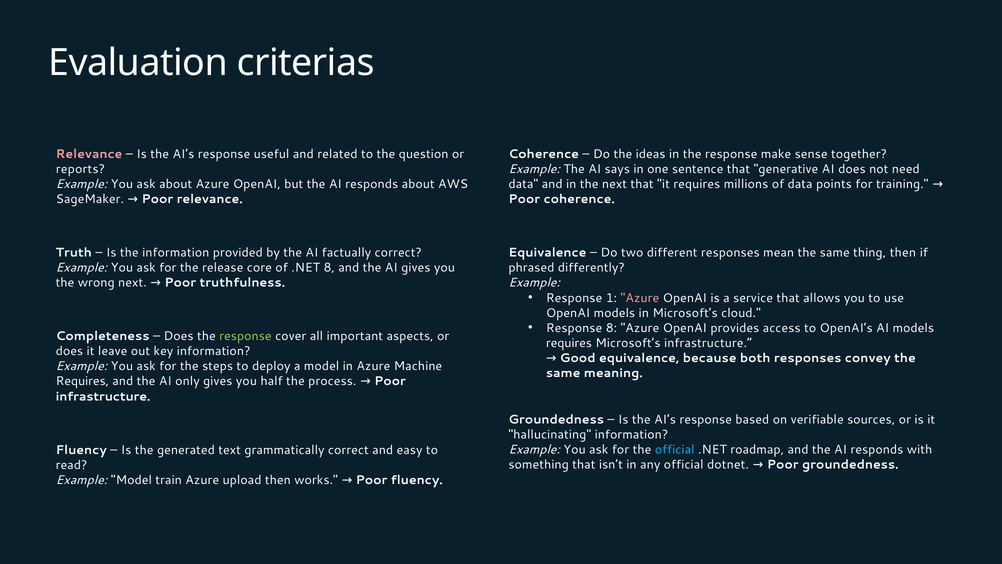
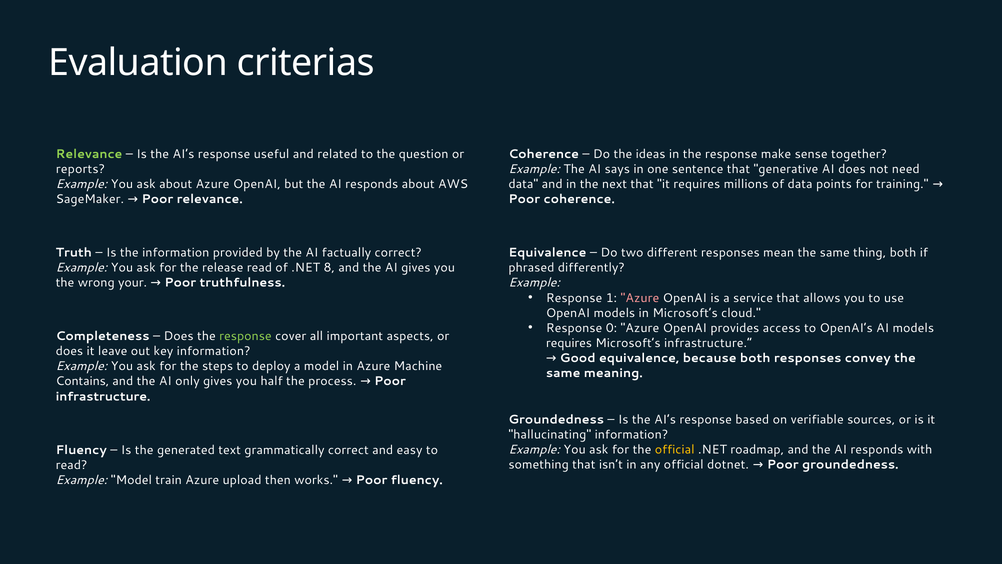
Relevance at (89, 154) colour: pink -> light green
thing then: then -> both
release core: core -> read
wrong next: next -> your
Response 8: 8 -> 0
Requires at (82, 381): Requires -> Contains
official at (675, 450) colour: light blue -> yellow
